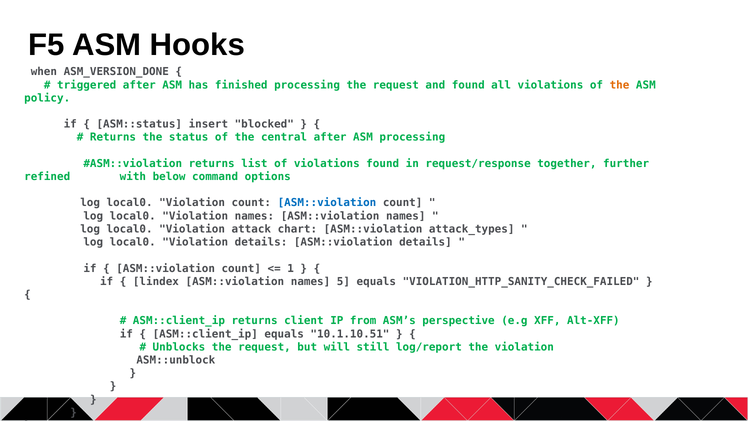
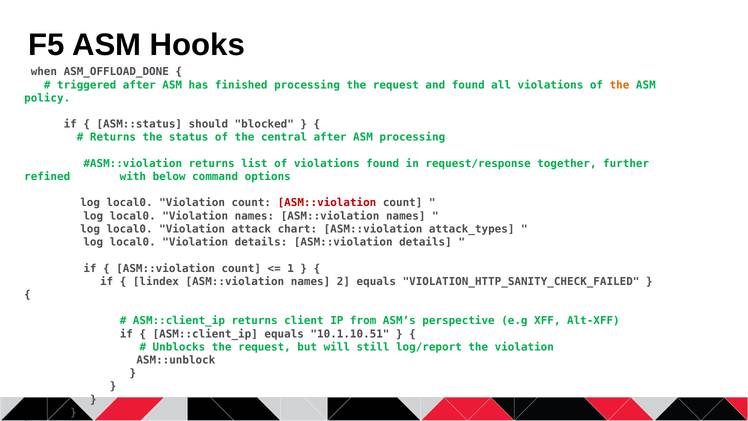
ASM_VERSION_DONE: ASM_VERSION_DONE -> ASM_OFFLOAD_DONE
insert: insert -> should
ASM::violation at (327, 203) colour: blue -> red
5: 5 -> 2
